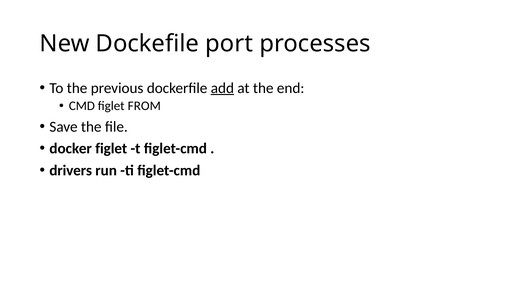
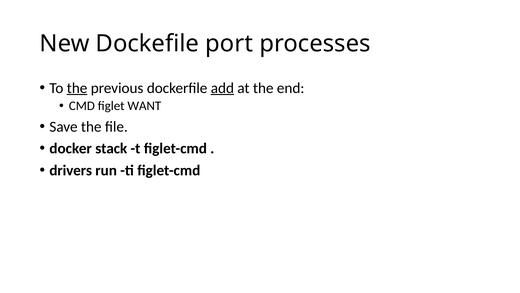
the at (77, 88) underline: none -> present
FROM: FROM -> WANT
docker figlet: figlet -> stack
